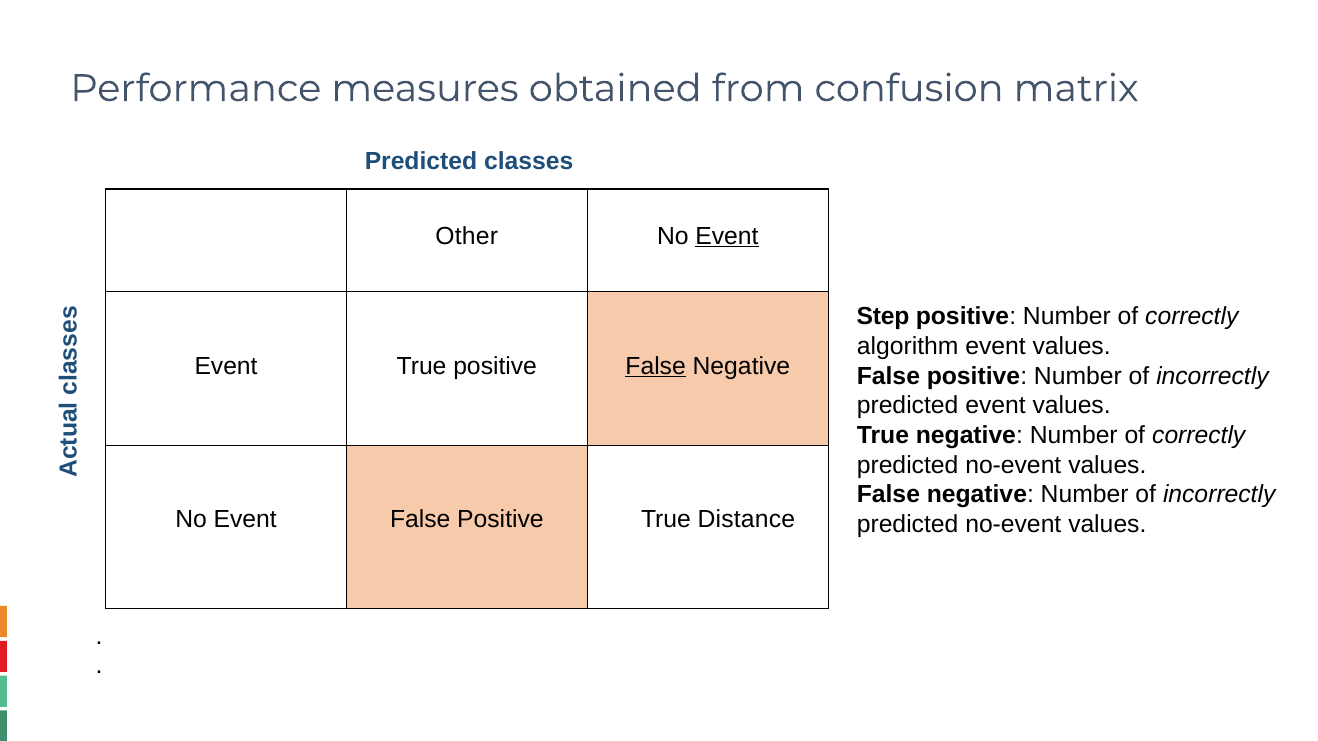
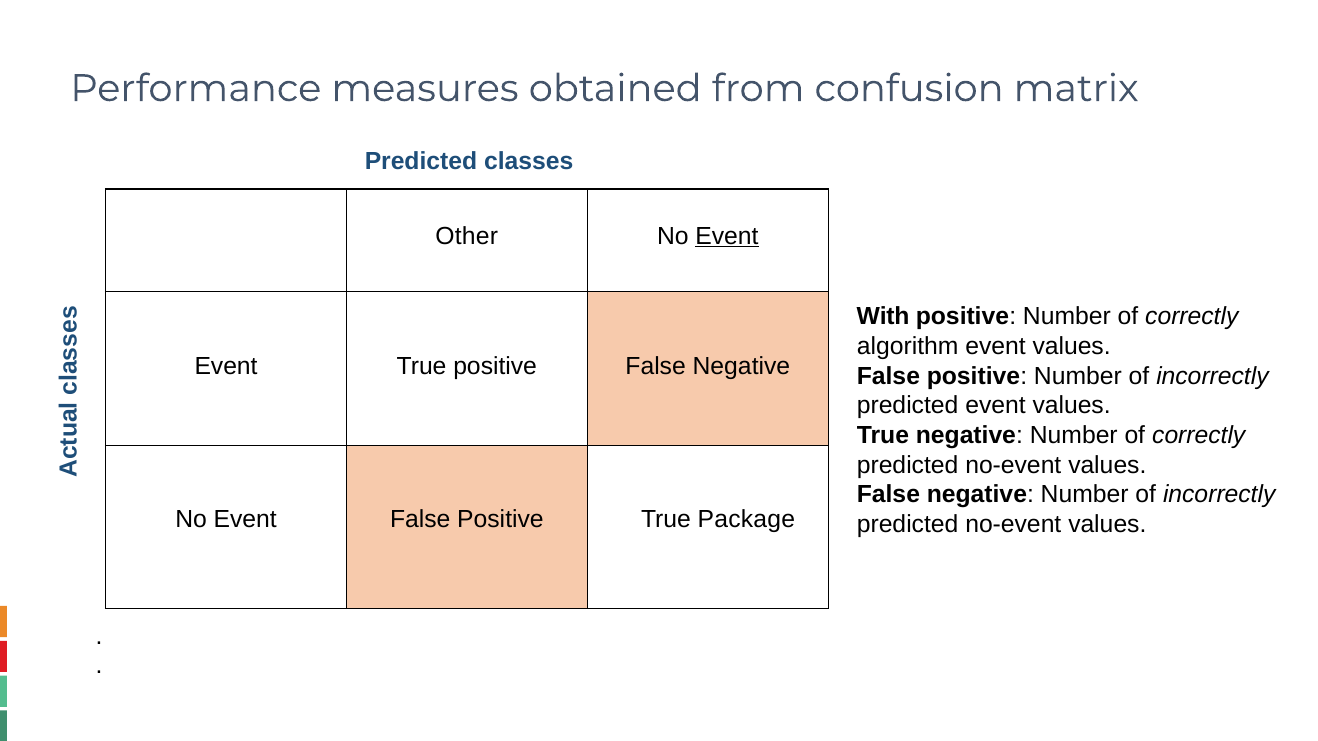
Step: Step -> With
False at (656, 366) underline: present -> none
Distance: Distance -> Package
